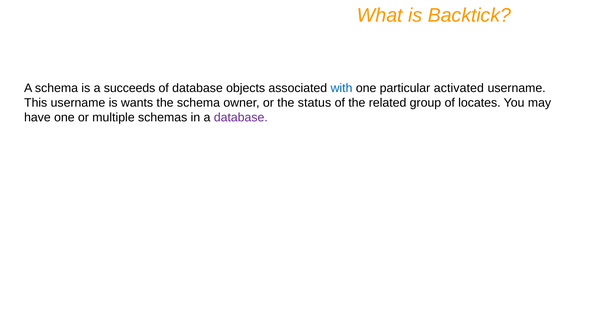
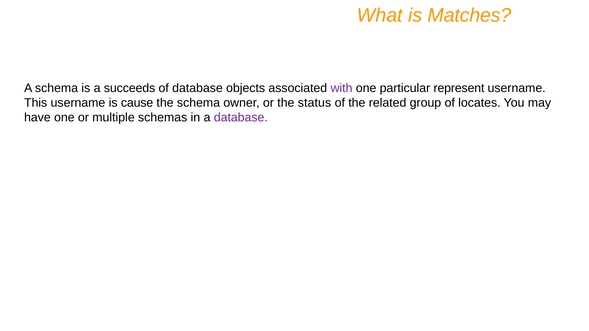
Backtick: Backtick -> Matches
with colour: blue -> purple
activated: activated -> represent
wants: wants -> cause
